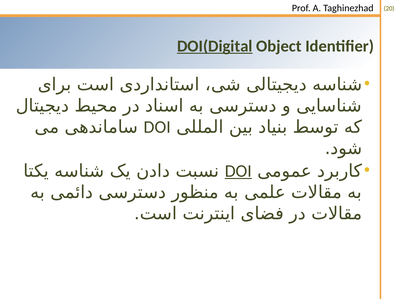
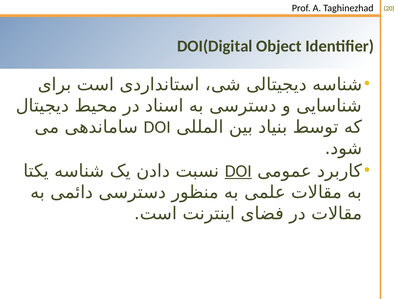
DOI(Digital underline: present -> none
